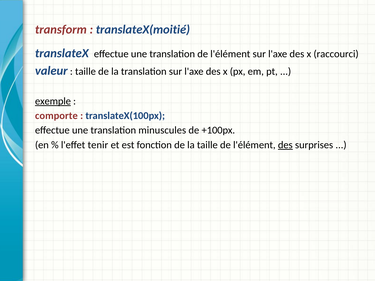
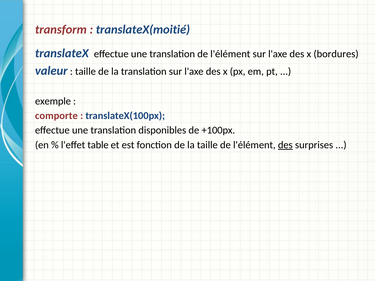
raccourci: raccourci -> bordures
exemple underline: present -> none
minuscules: minuscules -> disponibles
tenir: tenir -> table
